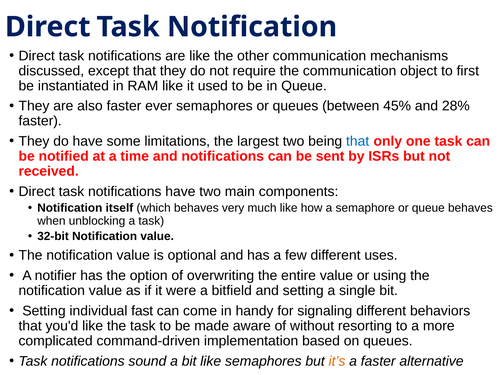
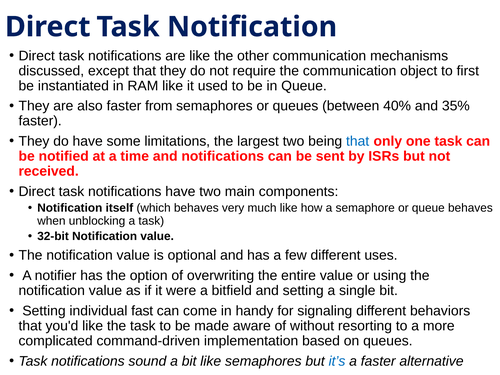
ever: ever -> from
45%: 45% -> 40%
28%: 28% -> 35%
it’s colour: orange -> blue
